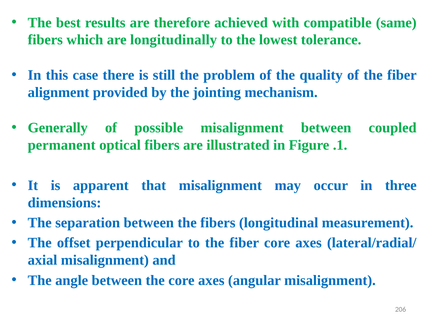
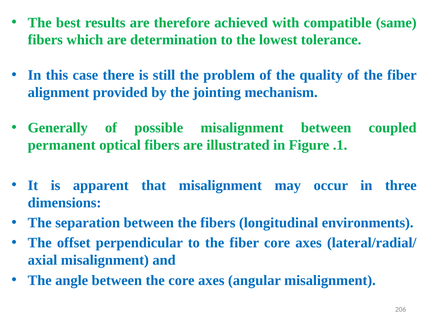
longitudinally: longitudinally -> determination
measurement: measurement -> environments
